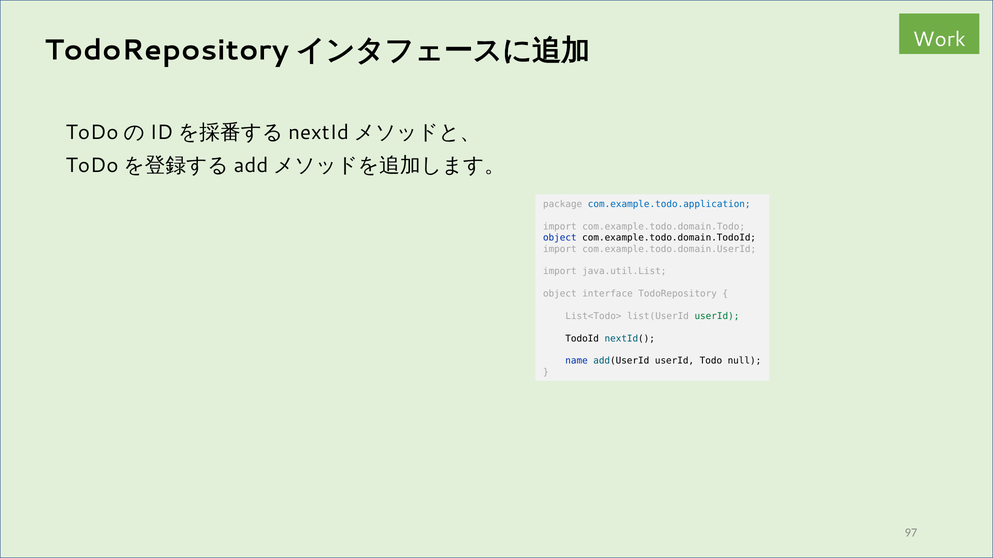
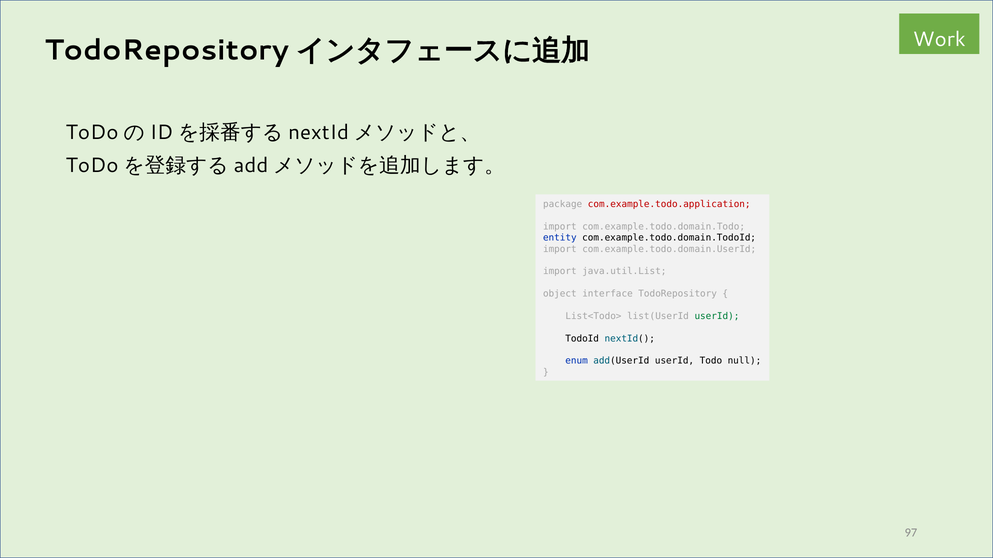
com.example.todo.application colour: blue -> red
object at (560, 238): object -> entity
name: name -> enum
